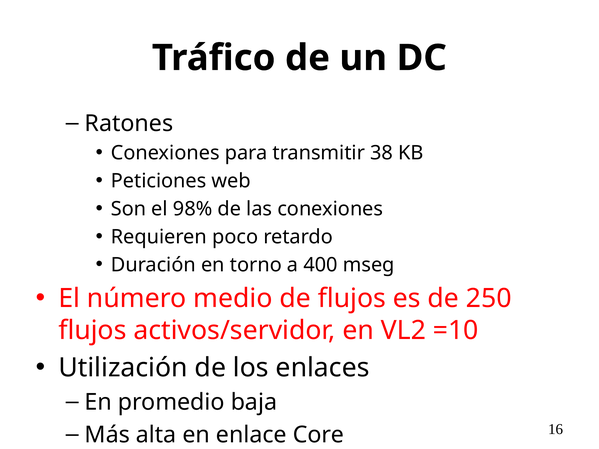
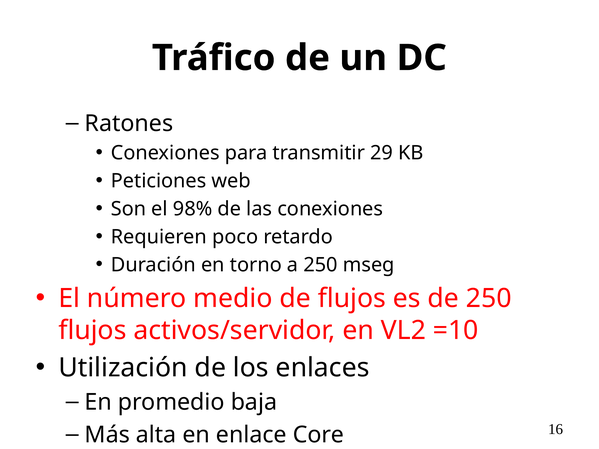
38: 38 -> 29
a 400: 400 -> 250
